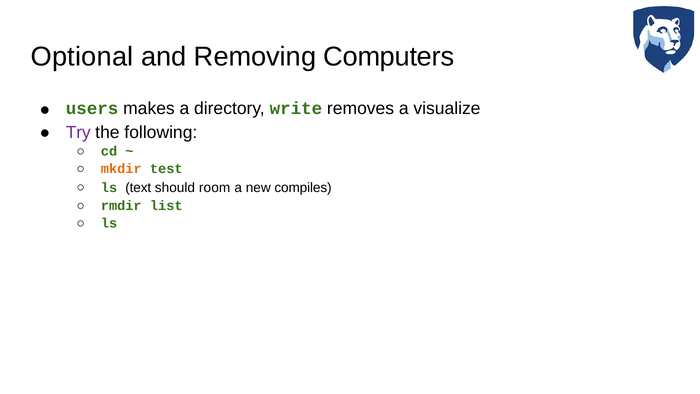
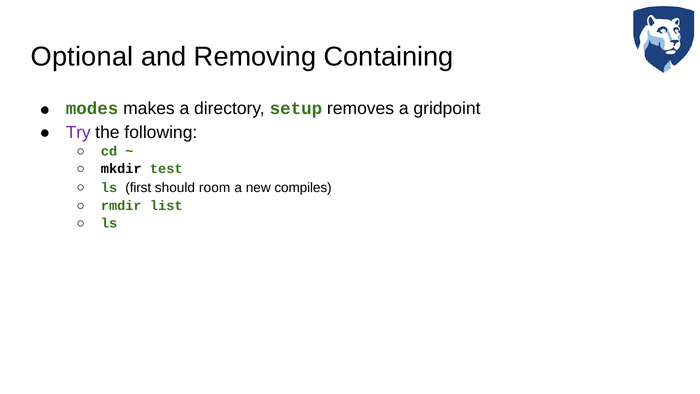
Computers: Computers -> Containing
users: users -> modes
write: write -> setup
visualize: visualize -> gridpoint
mkdir colour: orange -> black
text: text -> first
